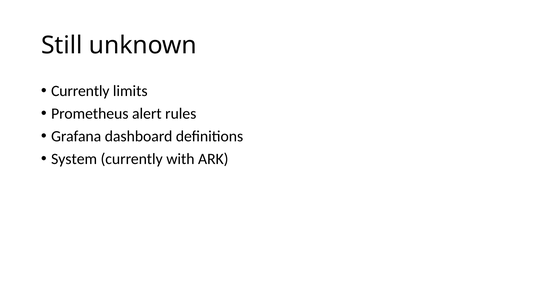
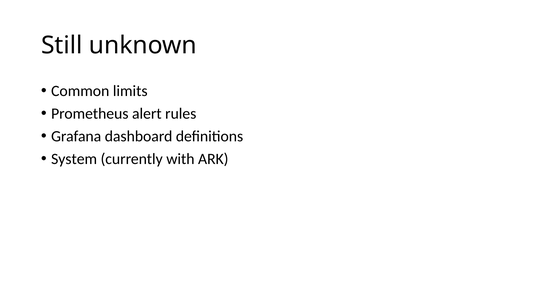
Currently at (80, 91): Currently -> Common
